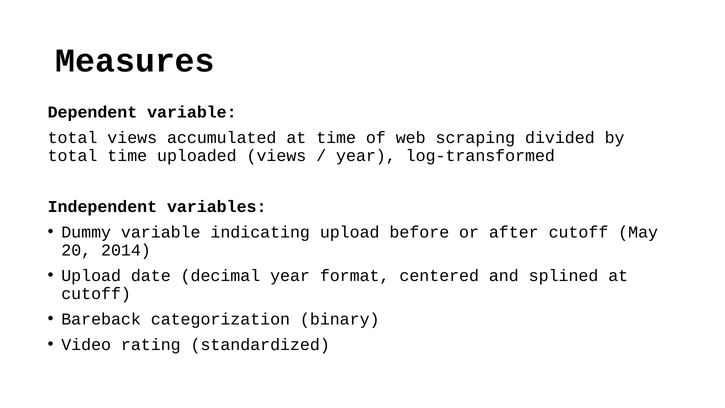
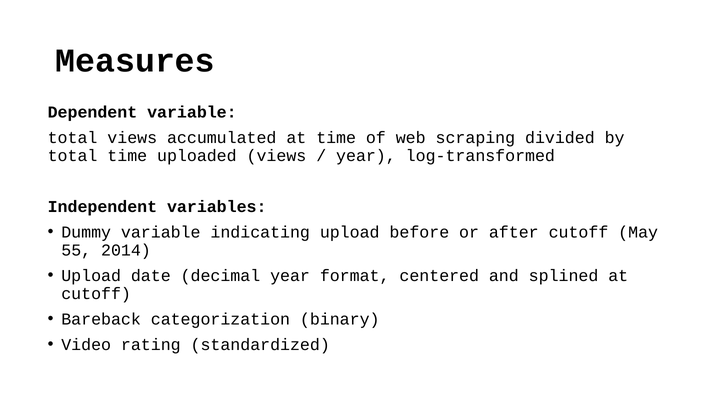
20: 20 -> 55
